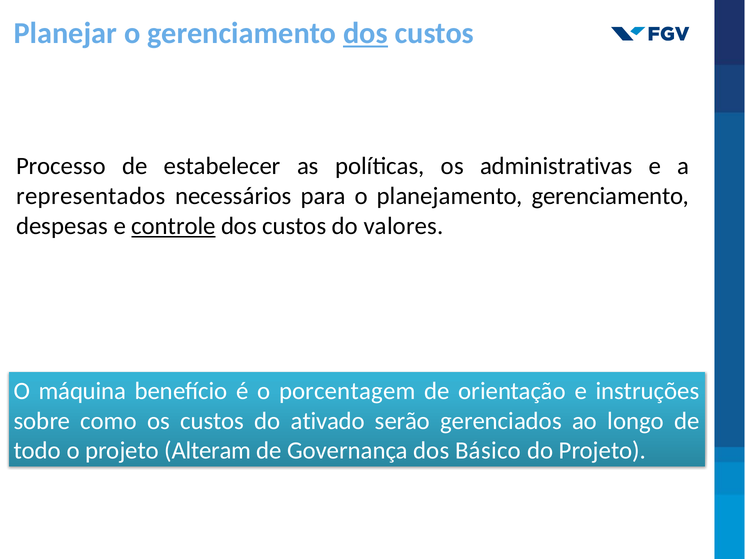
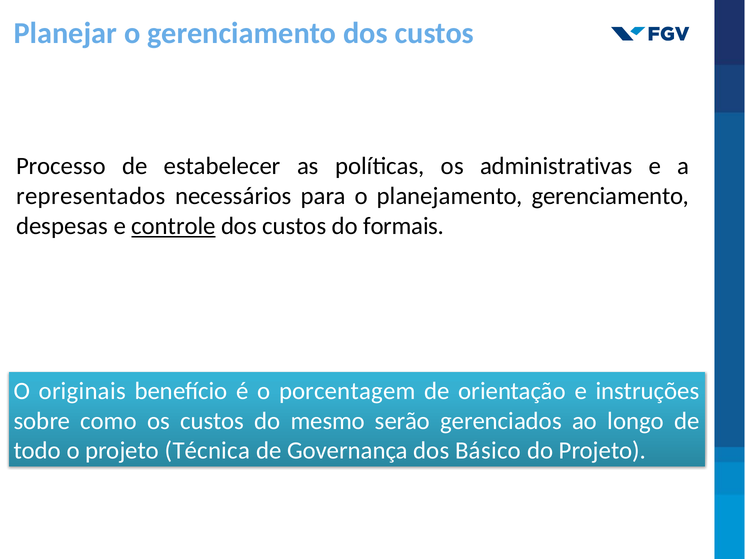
dos at (365, 33) underline: present -> none
valores: valores -> formais
máquina: máquina -> originais
ativado: ativado -> mesmo
Alteram: Alteram -> Técnica
